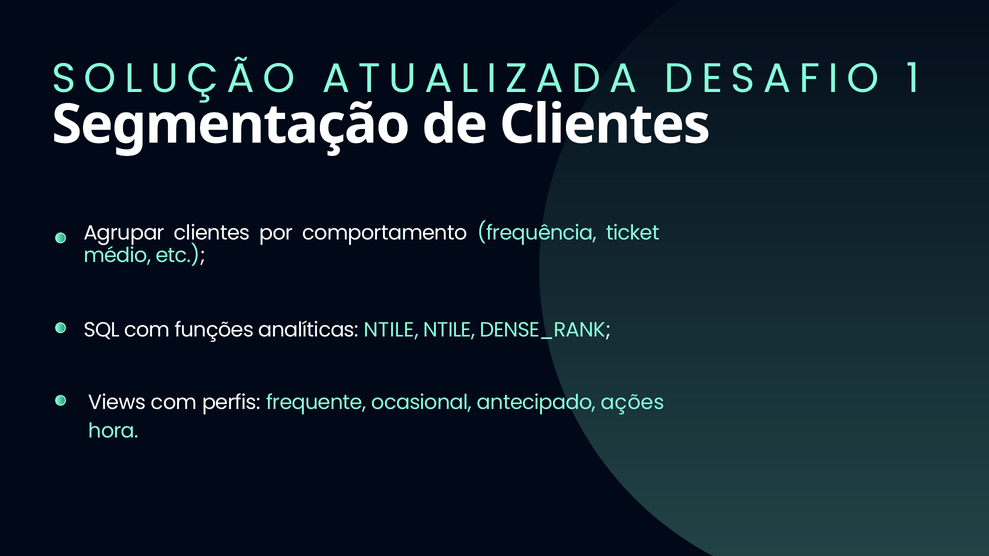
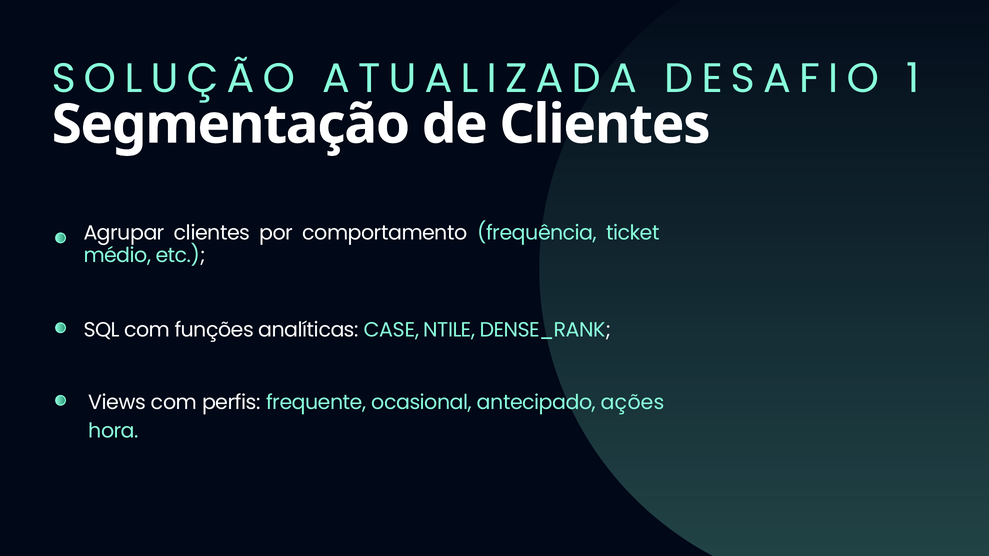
analíticas NTILE: NTILE -> CASE
